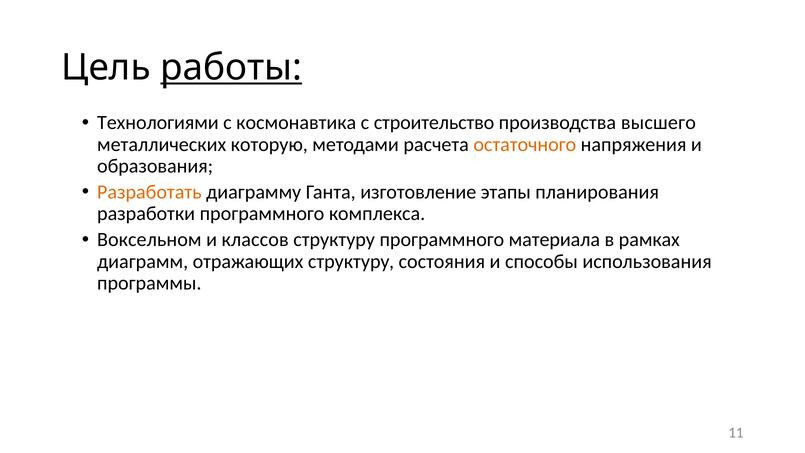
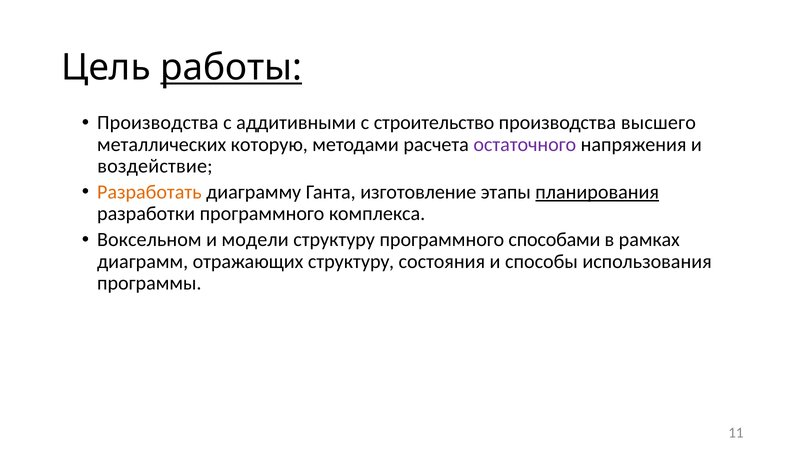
Технологиями at (158, 123): Технологиями -> Производства
космонавтика: космонавтика -> аддитивными
остаточного colour: orange -> purple
образования: образования -> воздействие
планирования underline: none -> present
классов: классов -> модели
материала: материала -> способами
